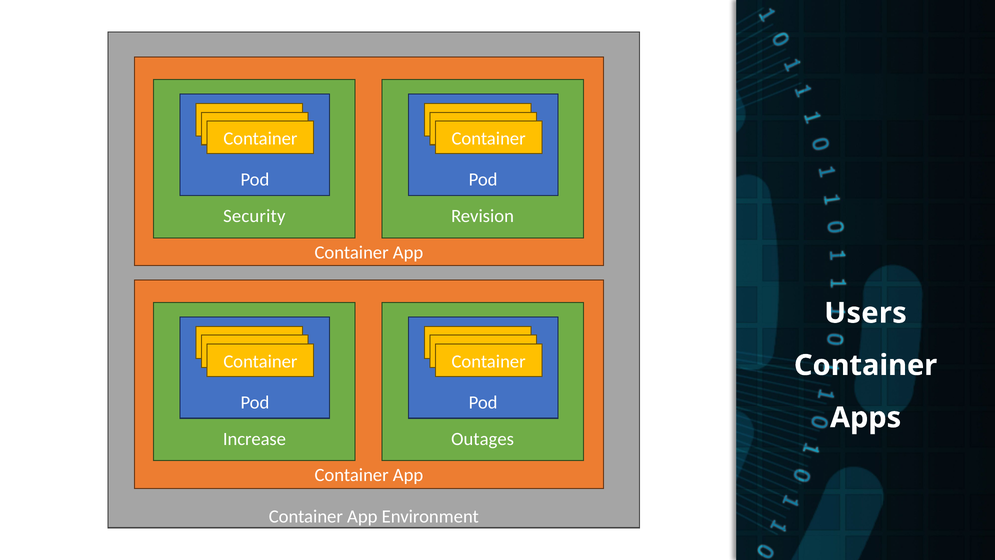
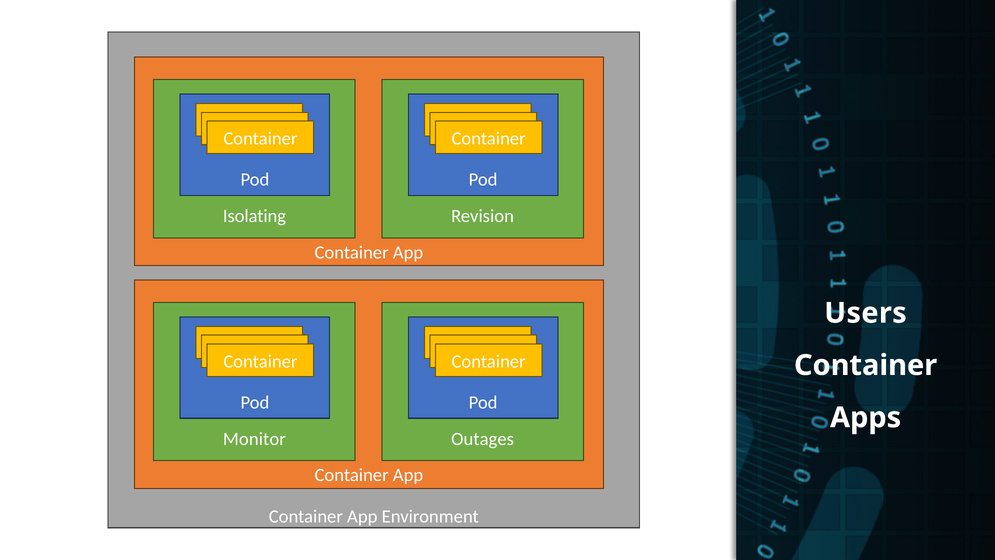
Security: Security -> Isolating
Increase: Increase -> Monitor
